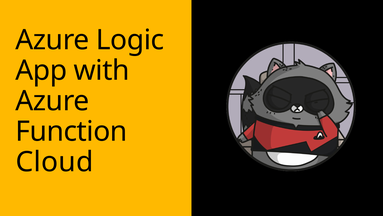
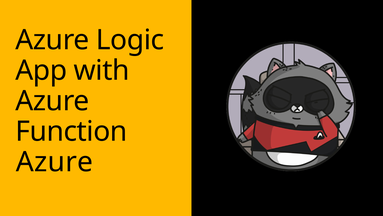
Cloud at (54, 162): Cloud -> Azure
